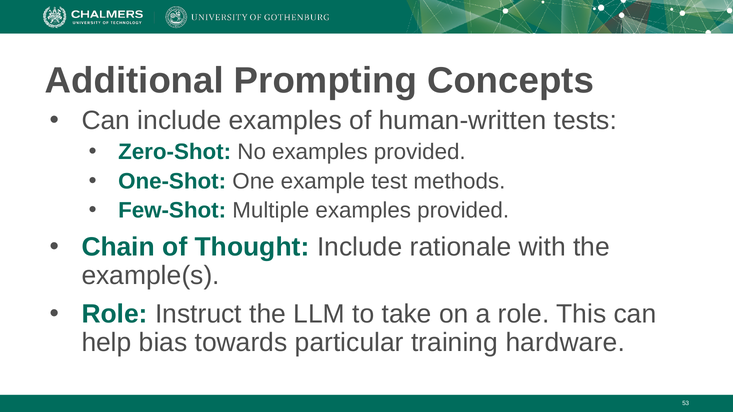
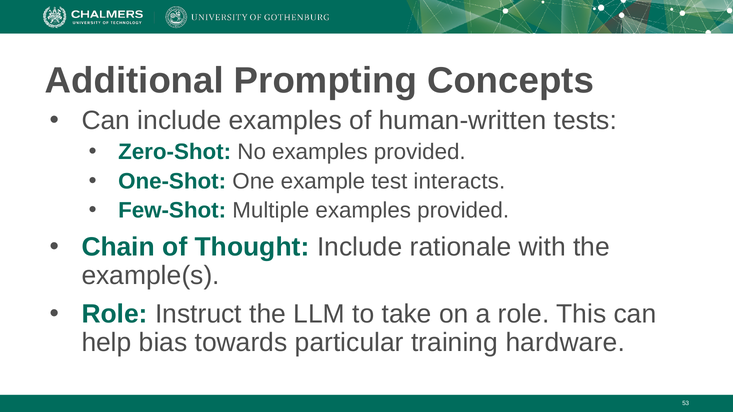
methods: methods -> interacts
